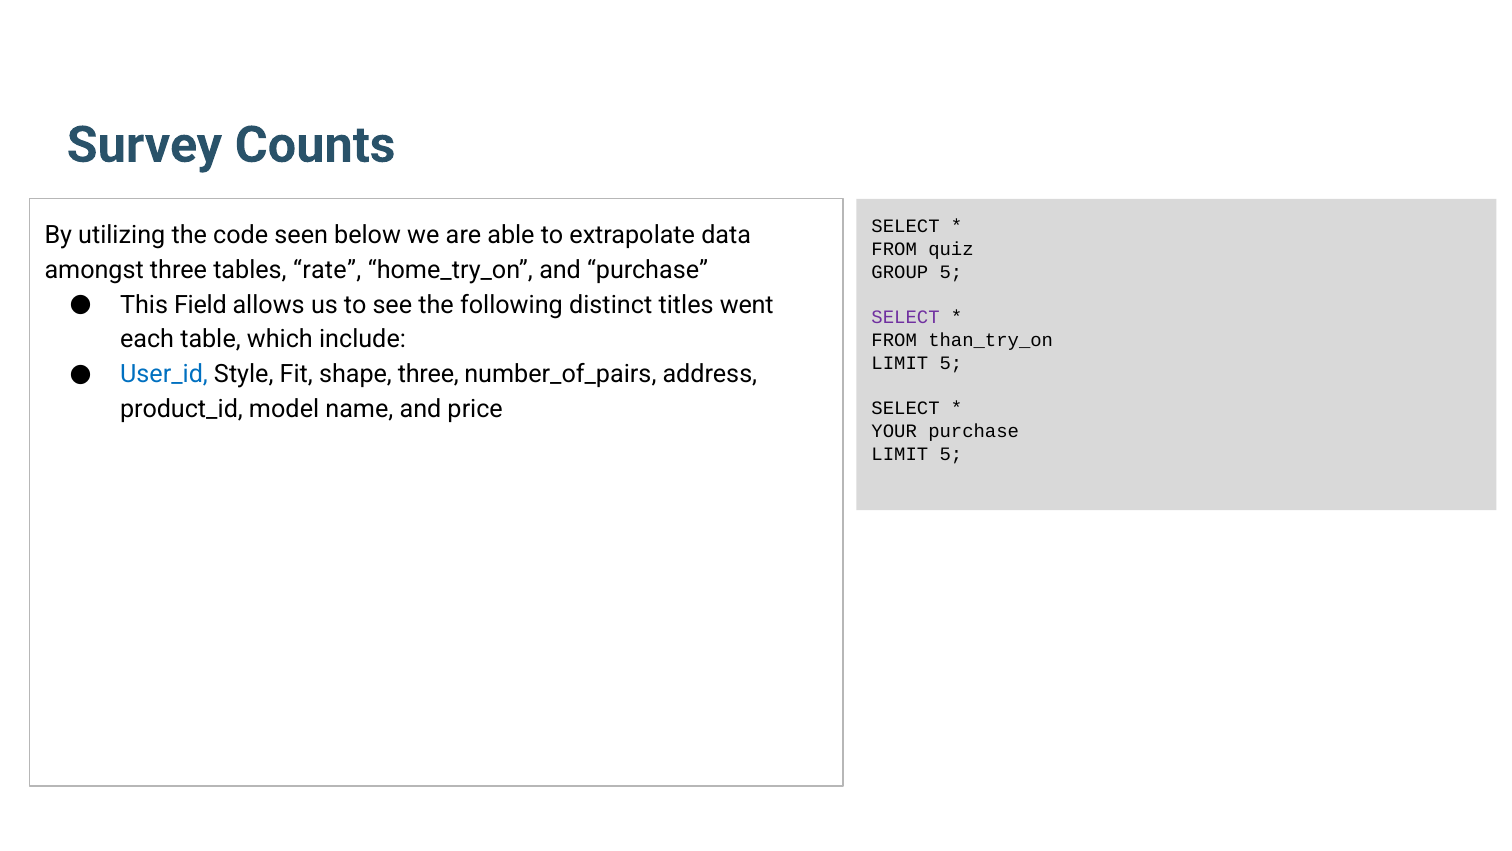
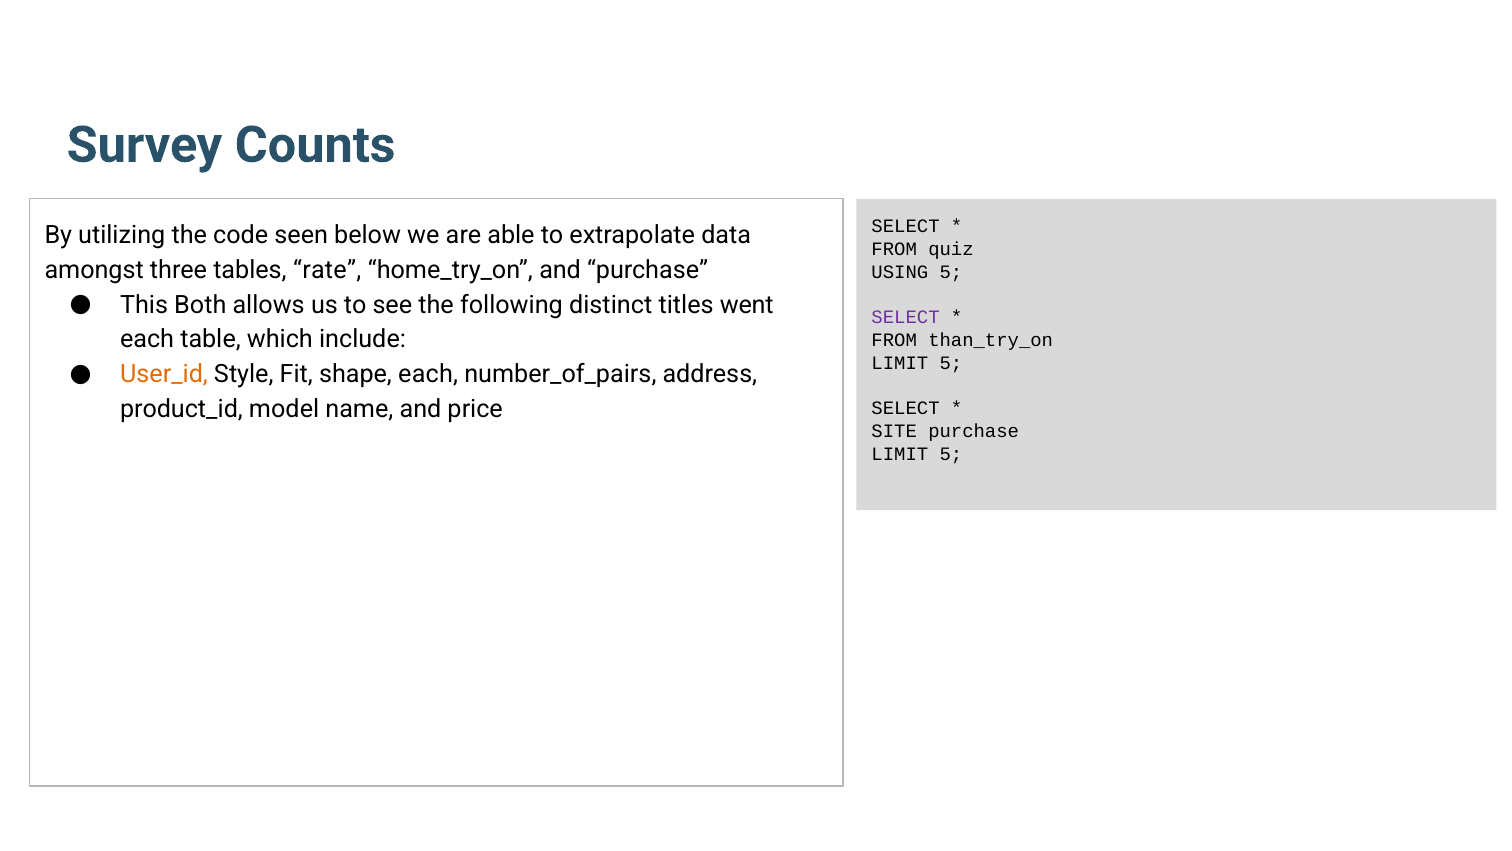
GROUP: GROUP -> USING
Field: Field -> Both
User_id colour: blue -> orange
shape three: three -> each
YOUR: YOUR -> SITE
